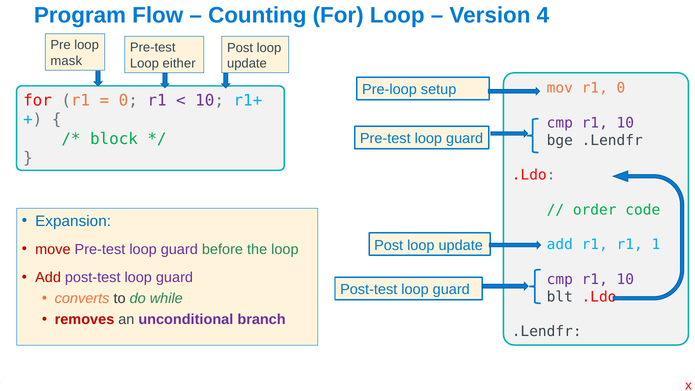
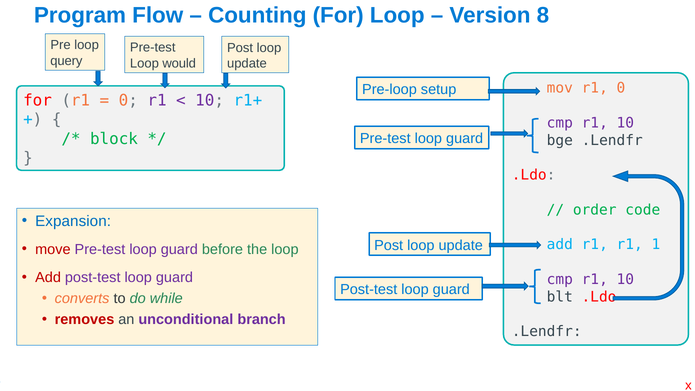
Version 4: 4 -> 8
mask: mask -> query
either: either -> would
